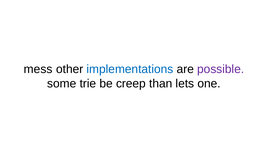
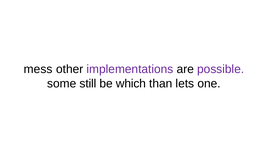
implementations colour: blue -> purple
trie: trie -> still
creep: creep -> which
